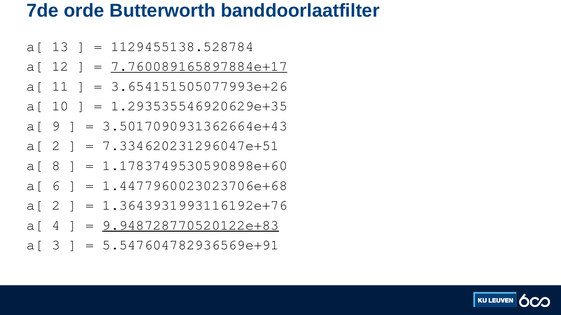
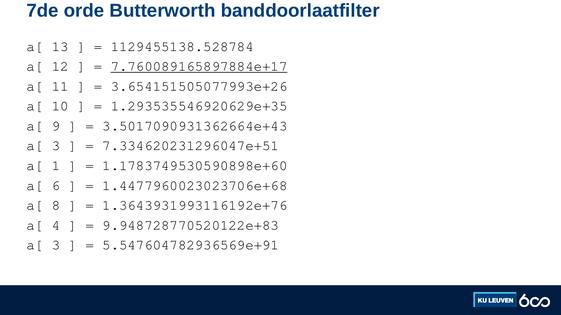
2 at (56, 146): 2 -> 3
8: 8 -> 1
2 at (56, 206): 2 -> 8
9.948728770520122e+83 underline: present -> none
